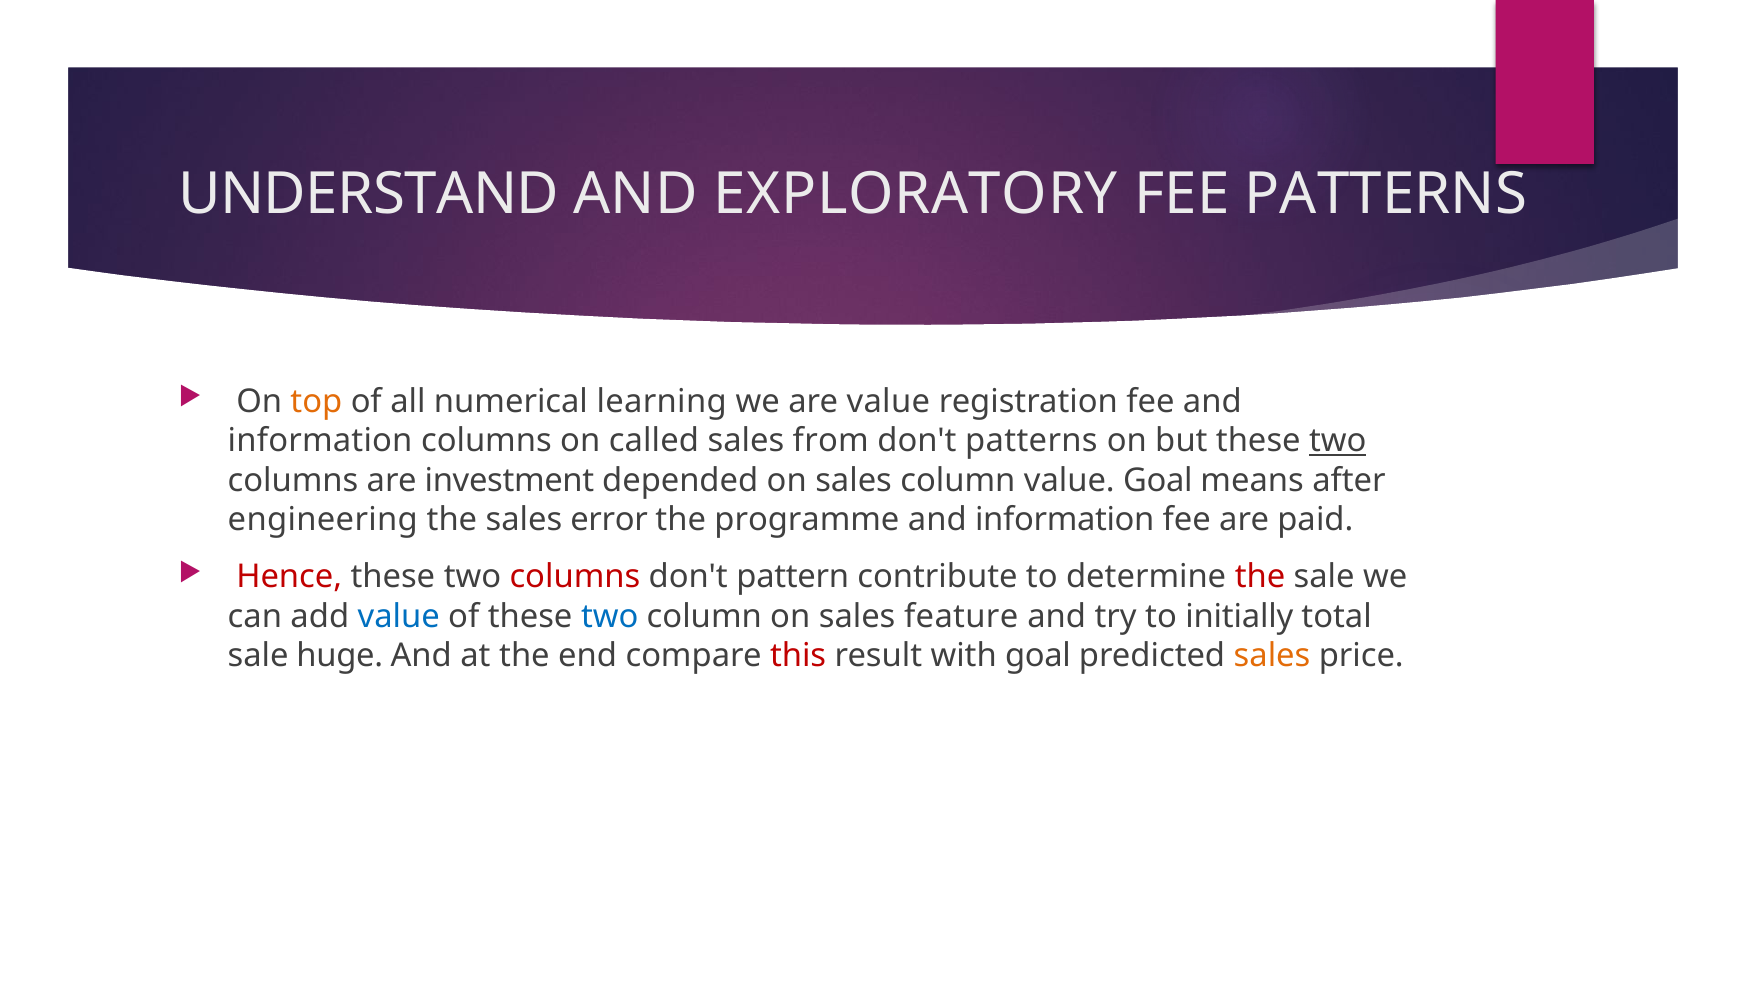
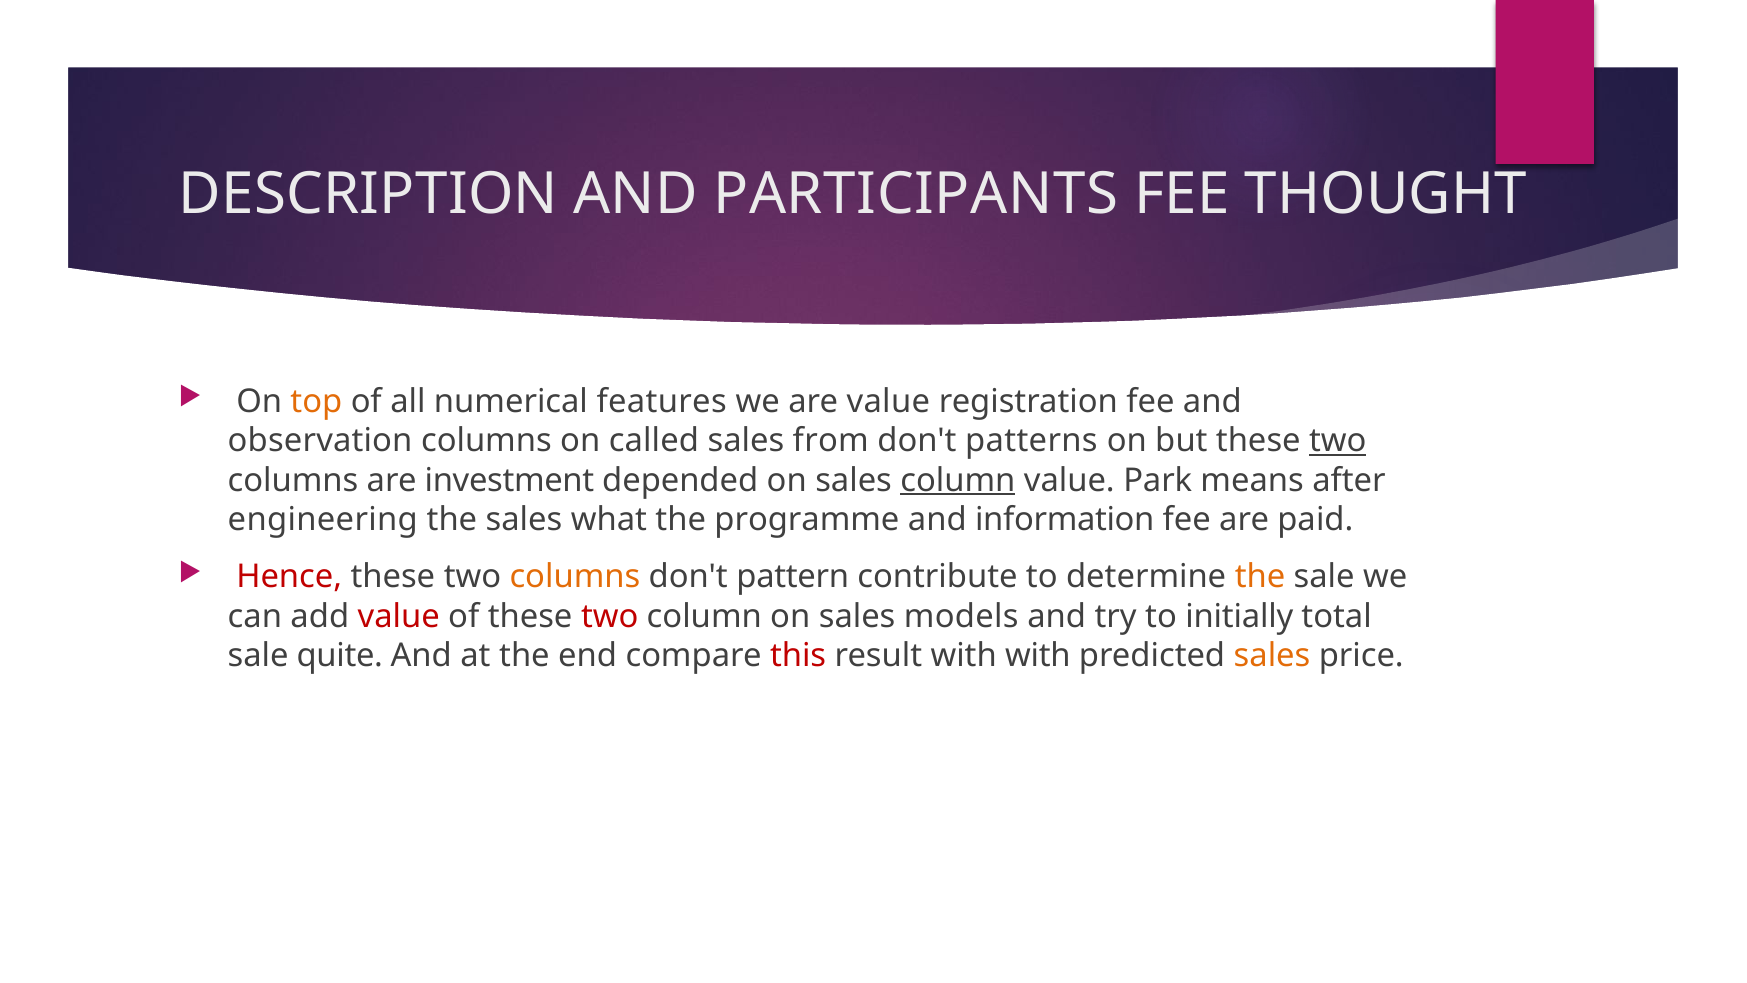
UNDERSTAND: UNDERSTAND -> DESCRIPTION
EXPLORATORY: EXPLORATORY -> PARTICIPANTS
FEE PATTERNS: PATTERNS -> THOUGHT
learning: learning -> features
information at (320, 441): information -> observation
column at (958, 480) underline: none -> present
value Goal: Goal -> Park
error: error -> what
columns at (575, 577) colour: red -> orange
the at (1260, 577) colour: red -> orange
value at (399, 616) colour: blue -> red
two at (610, 616) colour: blue -> red
feature: feature -> models
huge: huge -> quite
with goal: goal -> with
